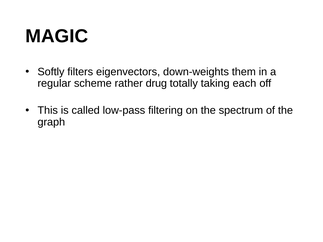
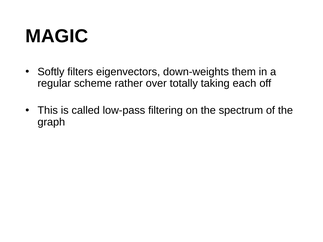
drug: drug -> over
